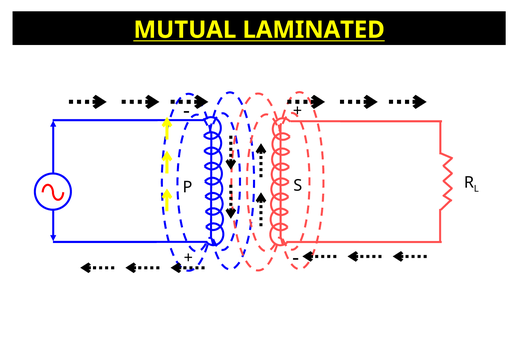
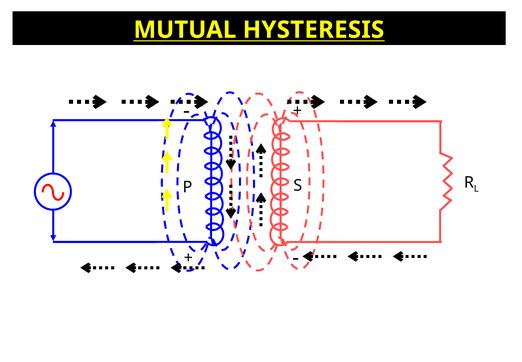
LAMINATED: LAMINATED -> HYSTERESIS
